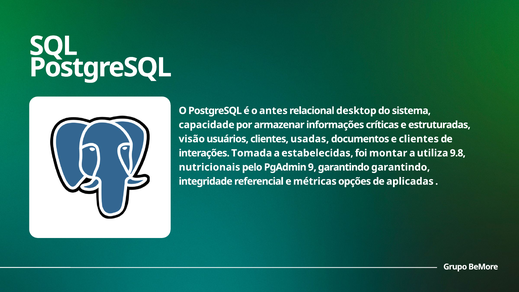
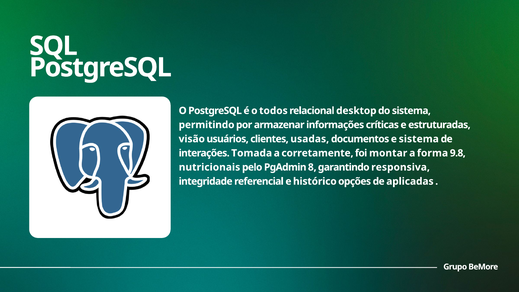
antes: antes -> todos
capacidade: capacidade -> permitindo
e clientes: clientes -> sistema
estabelecidas: estabelecidas -> corretamente
utiliza: utiliza -> forma
9: 9 -> 8
garantindo garantindo: garantindo -> responsiva
métricas: métricas -> histórico
